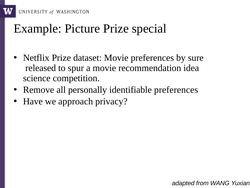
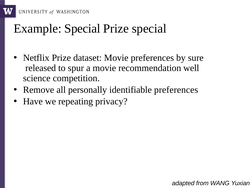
Example Picture: Picture -> Special
idea: idea -> well
approach: approach -> repeating
